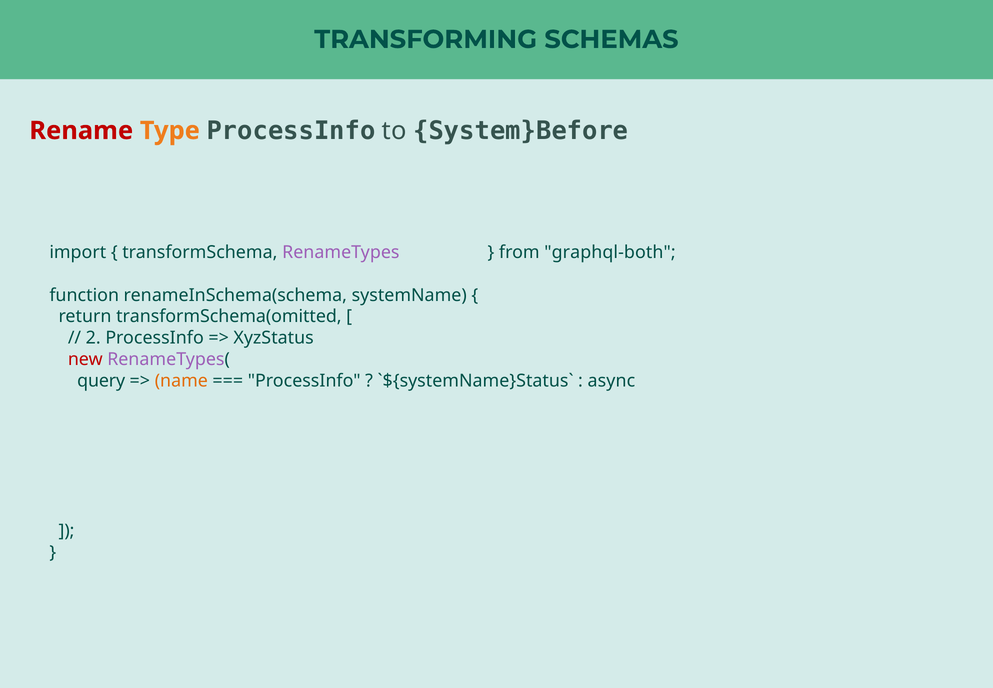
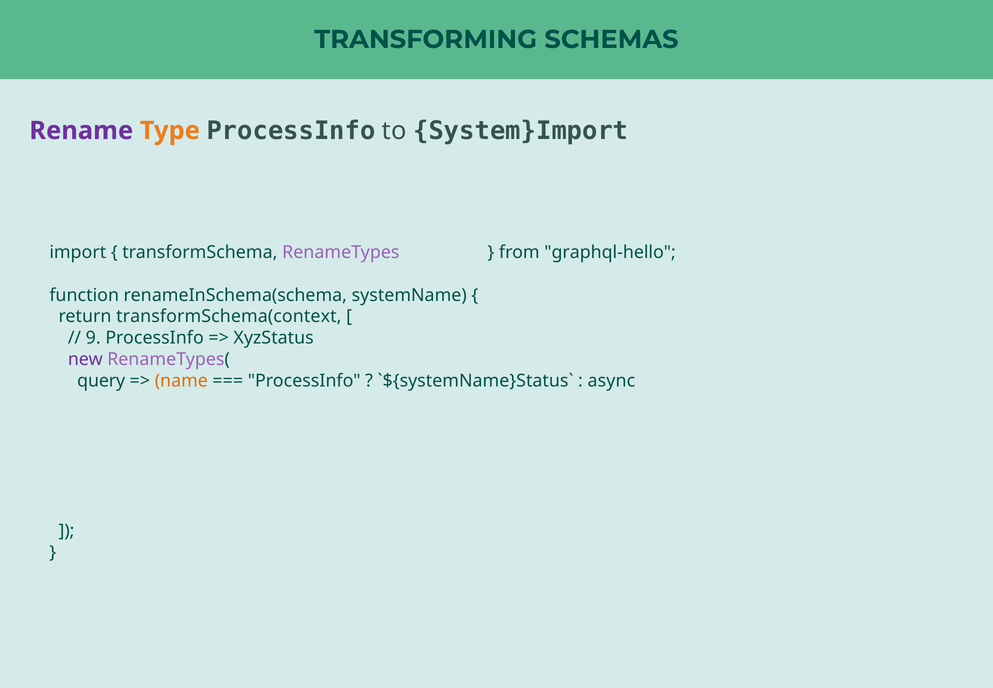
Rename colour: red -> purple
System}Before: System}Before -> System}Import
graphql-both: graphql-both -> graphql-hello
transformSchema(omitted: transformSchema(omitted -> transformSchema(context
2: 2 -> 9
new colour: red -> purple
